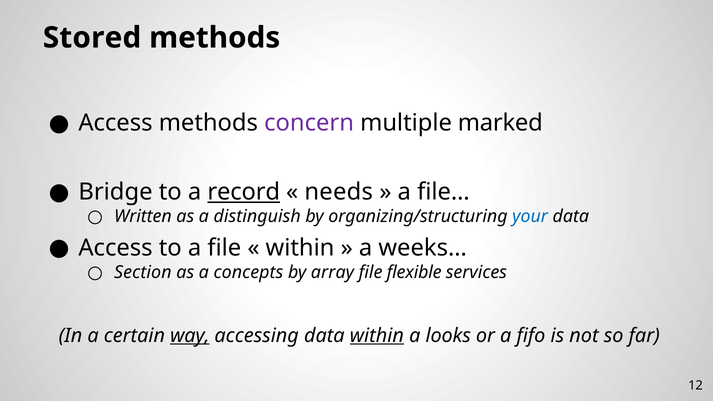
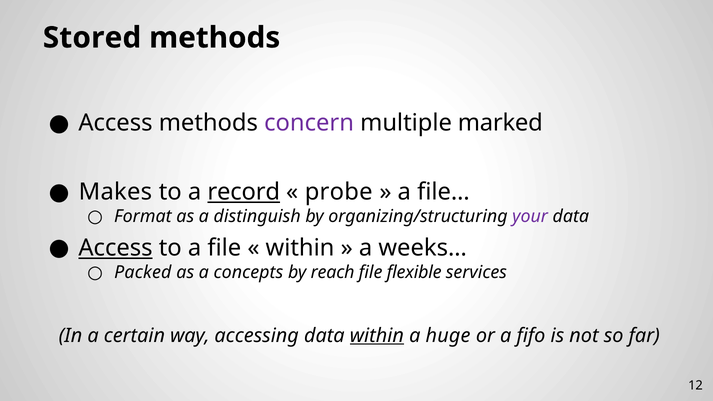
Bridge: Bridge -> Makes
needs: needs -> probe
Written: Written -> Format
your colour: blue -> purple
Access at (116, 248) underline: none -> present
Section: Section -> Packed
array: array -> reach
way underline: present -> none
looks: looks -> huge
